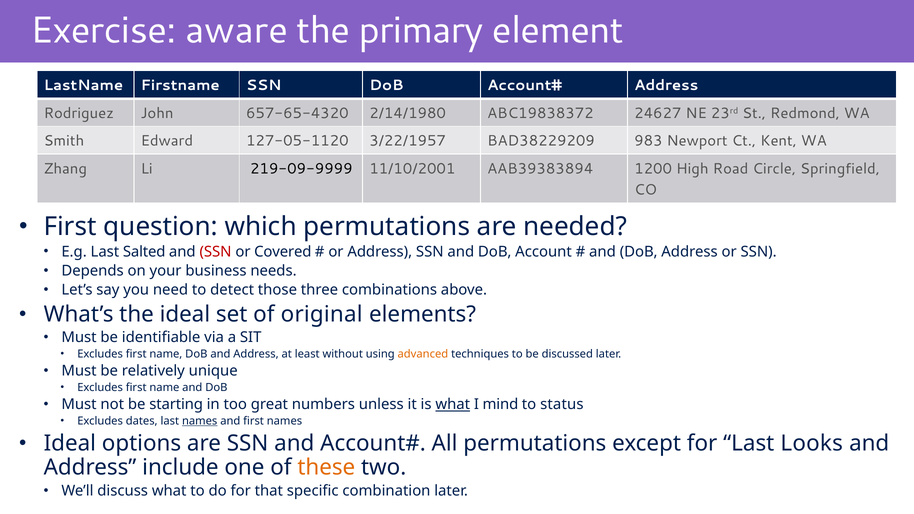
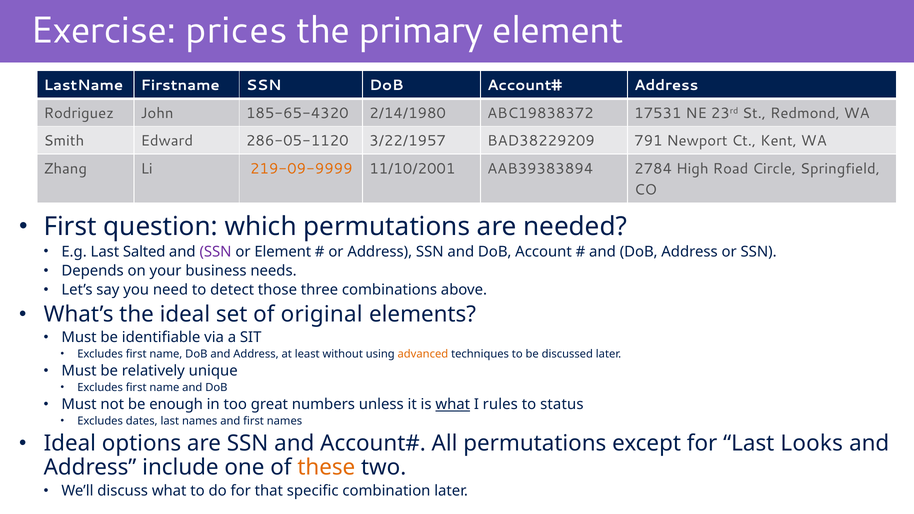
aware: aware -> prices
657-65-4320: 657-65-4320 -> 185-65-4320
24627: 24627 -> 17531
127-05-1120: 127-05-1120 -> 286-05-1120
983: 983 -> 791
219-09-9999 colour: black -> orange
1200: 1200 -> 2784
SSN at (216, 252) colour: red -> purple
or Covered: Covered -> Element
starting: starting -> enough
mind: mind -> rules
names at (200, 421) underline: present -> none
